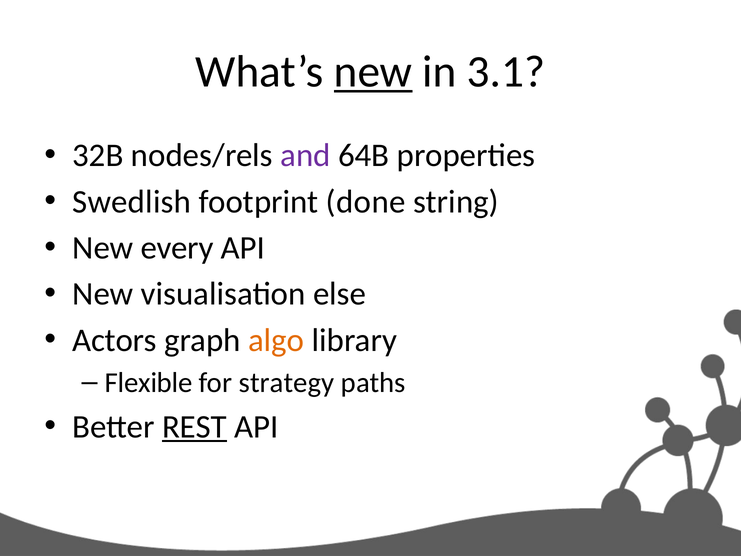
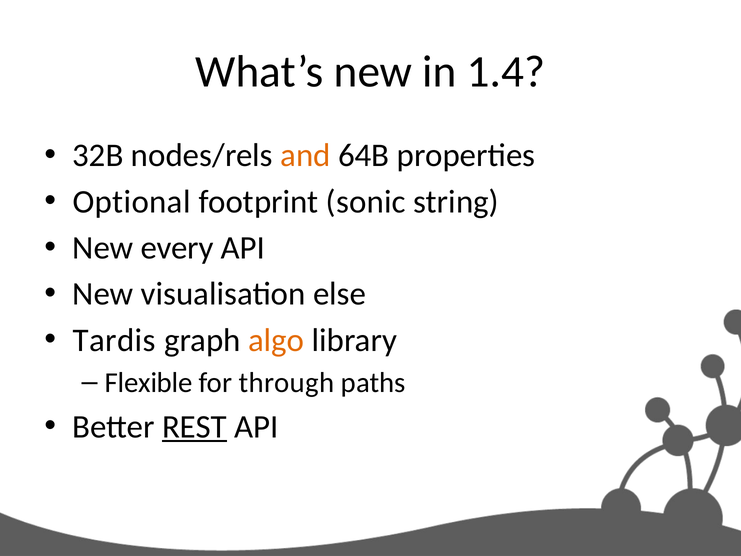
new at (373, 72) underline: present -> none
3.1: 3.1 -> 1.4
and colour: purple -> orange
Swedlish: Swedlish -> Optional
done: done -> sonic
Actors: Actors -> Tardis
strategy: strategy -> through
